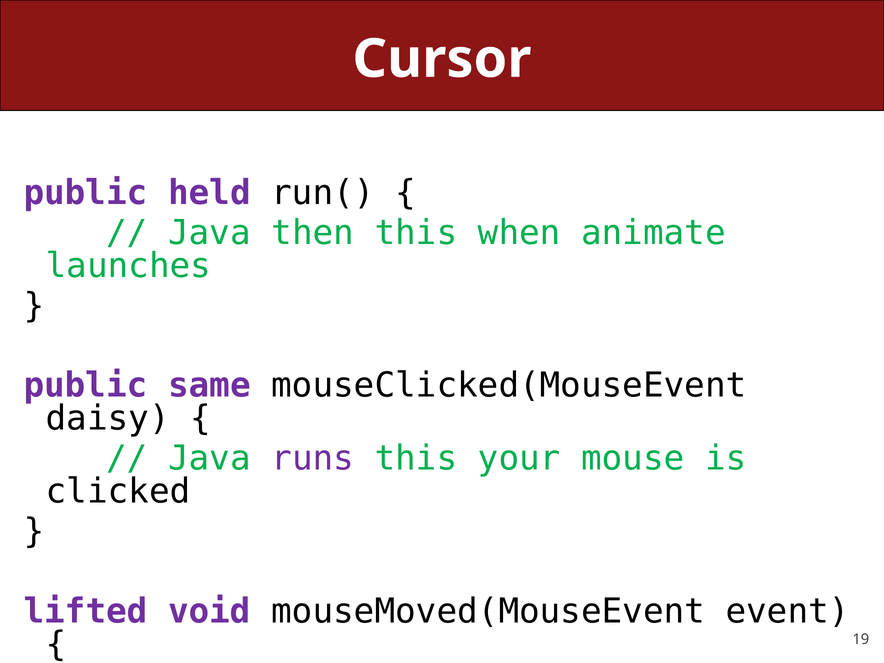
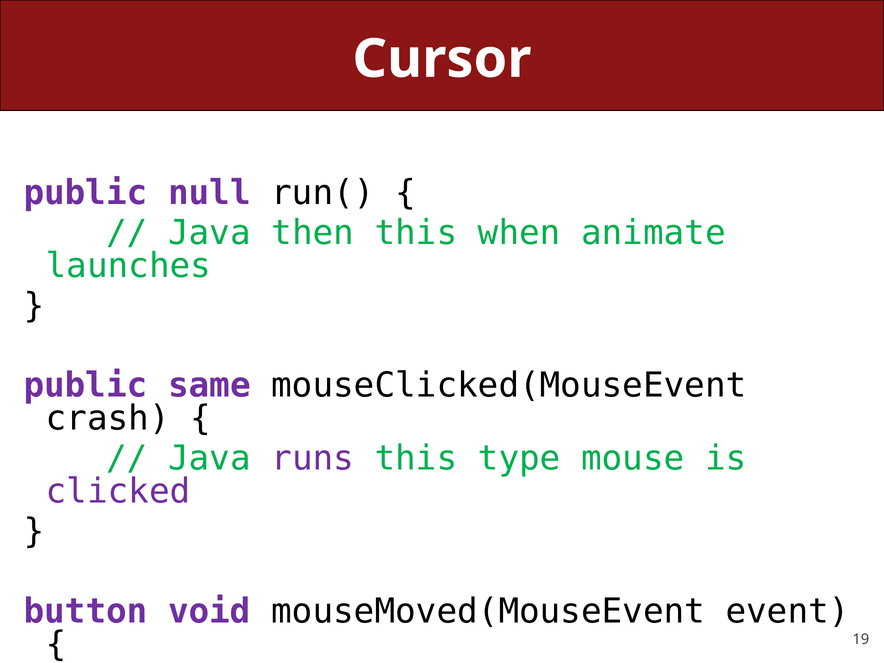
held: held -> null
daisy: daisy -> crash
your: your -> type
clicked colour: black -> purple
lifted: lifted -> button
